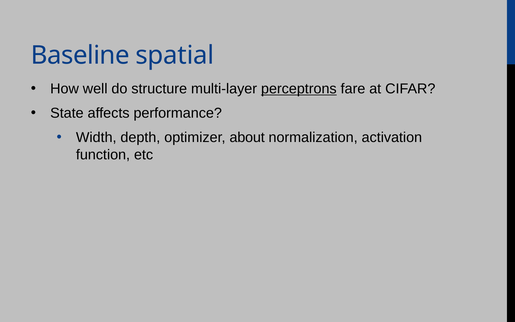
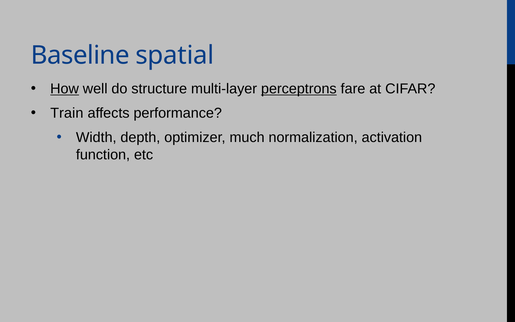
How underline: none -> present
State: State -> Train
about: about -> much
